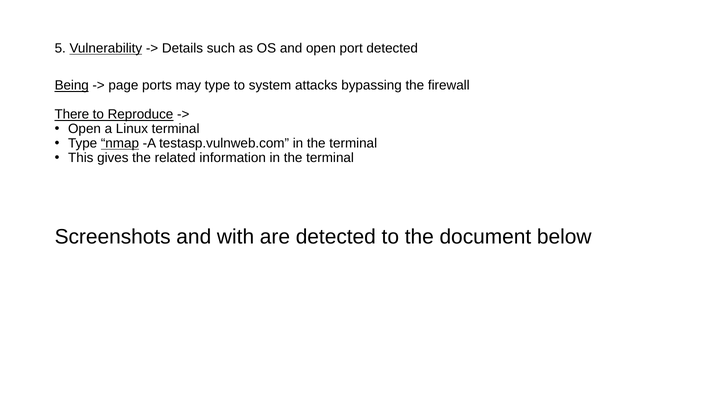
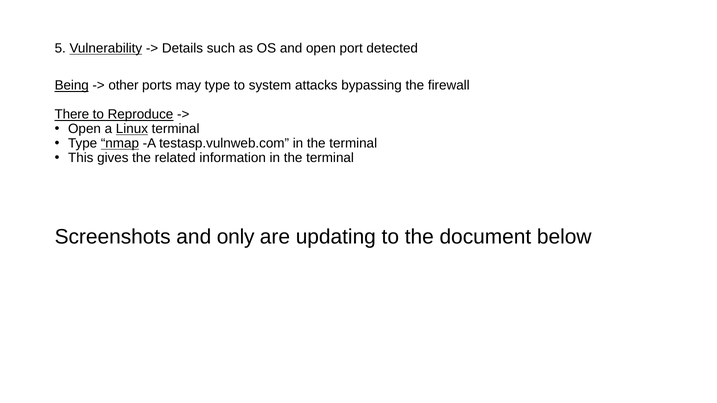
page: page -> other
Linux underline: none -> present
with: with -> only
are detected: detected -> updating
